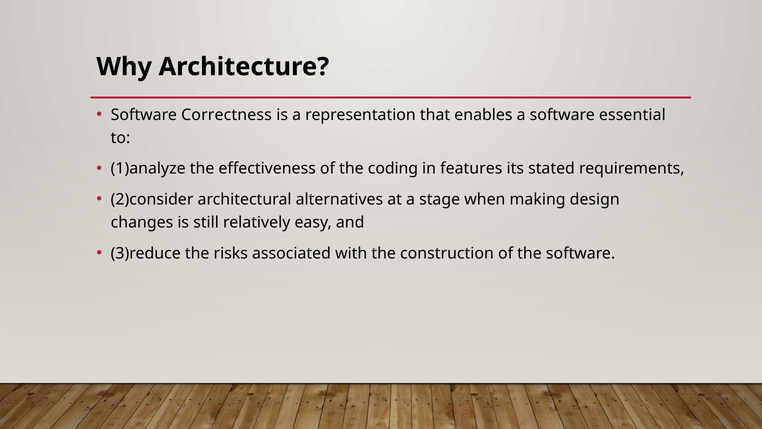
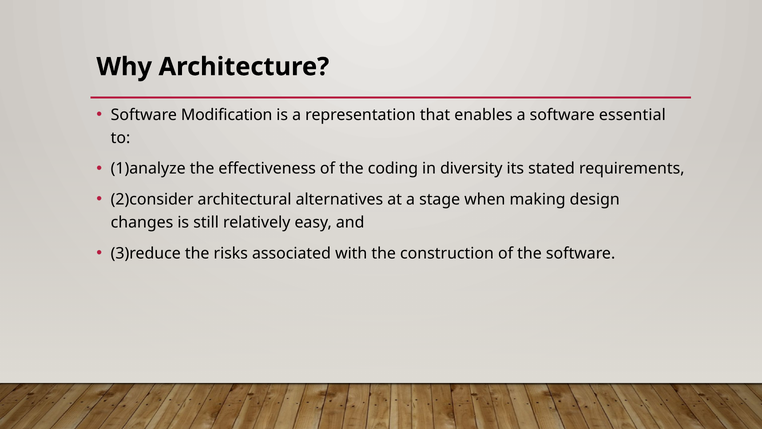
Correctness: Correctness -> Modification
features: features -> diversity
